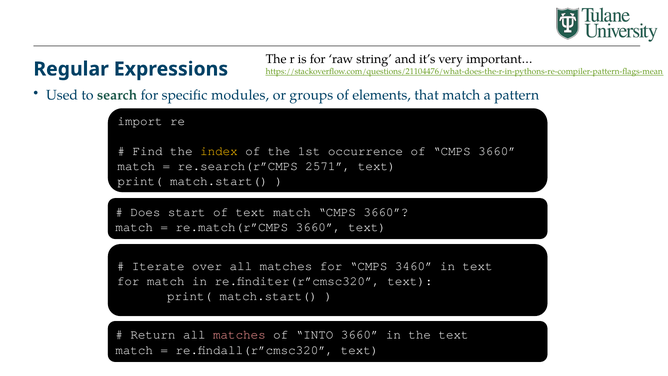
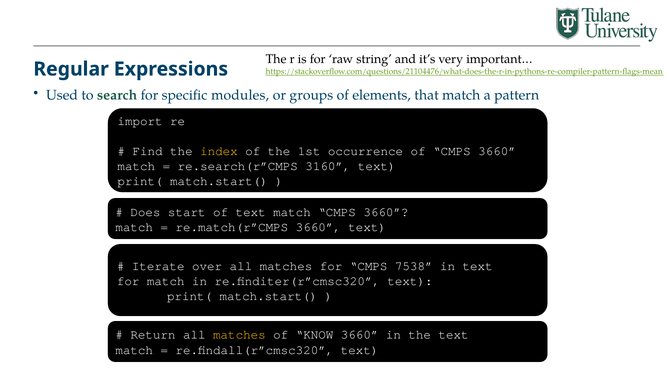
2571: 2571 -> 3160
3460: 3460 -> 7538
matches at (239, 335) colour: pink -> yellow
INTO: INTO -> KNOW
